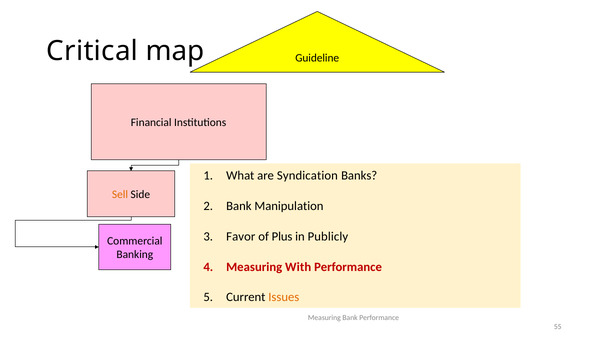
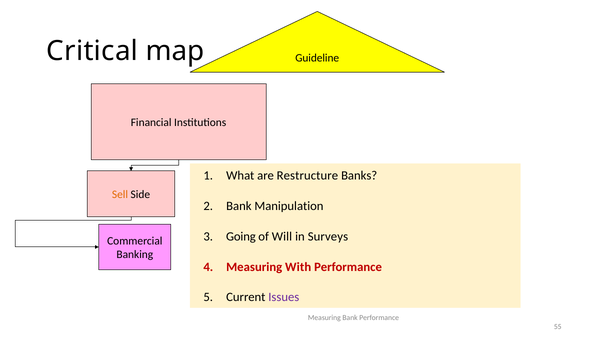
Syndication: Syndication -> Restructure
Favor: Favor -> Going
Plus: Plus -> Will
Publicly: Publicly -> Surveys
Issues colour: orange -> purple
